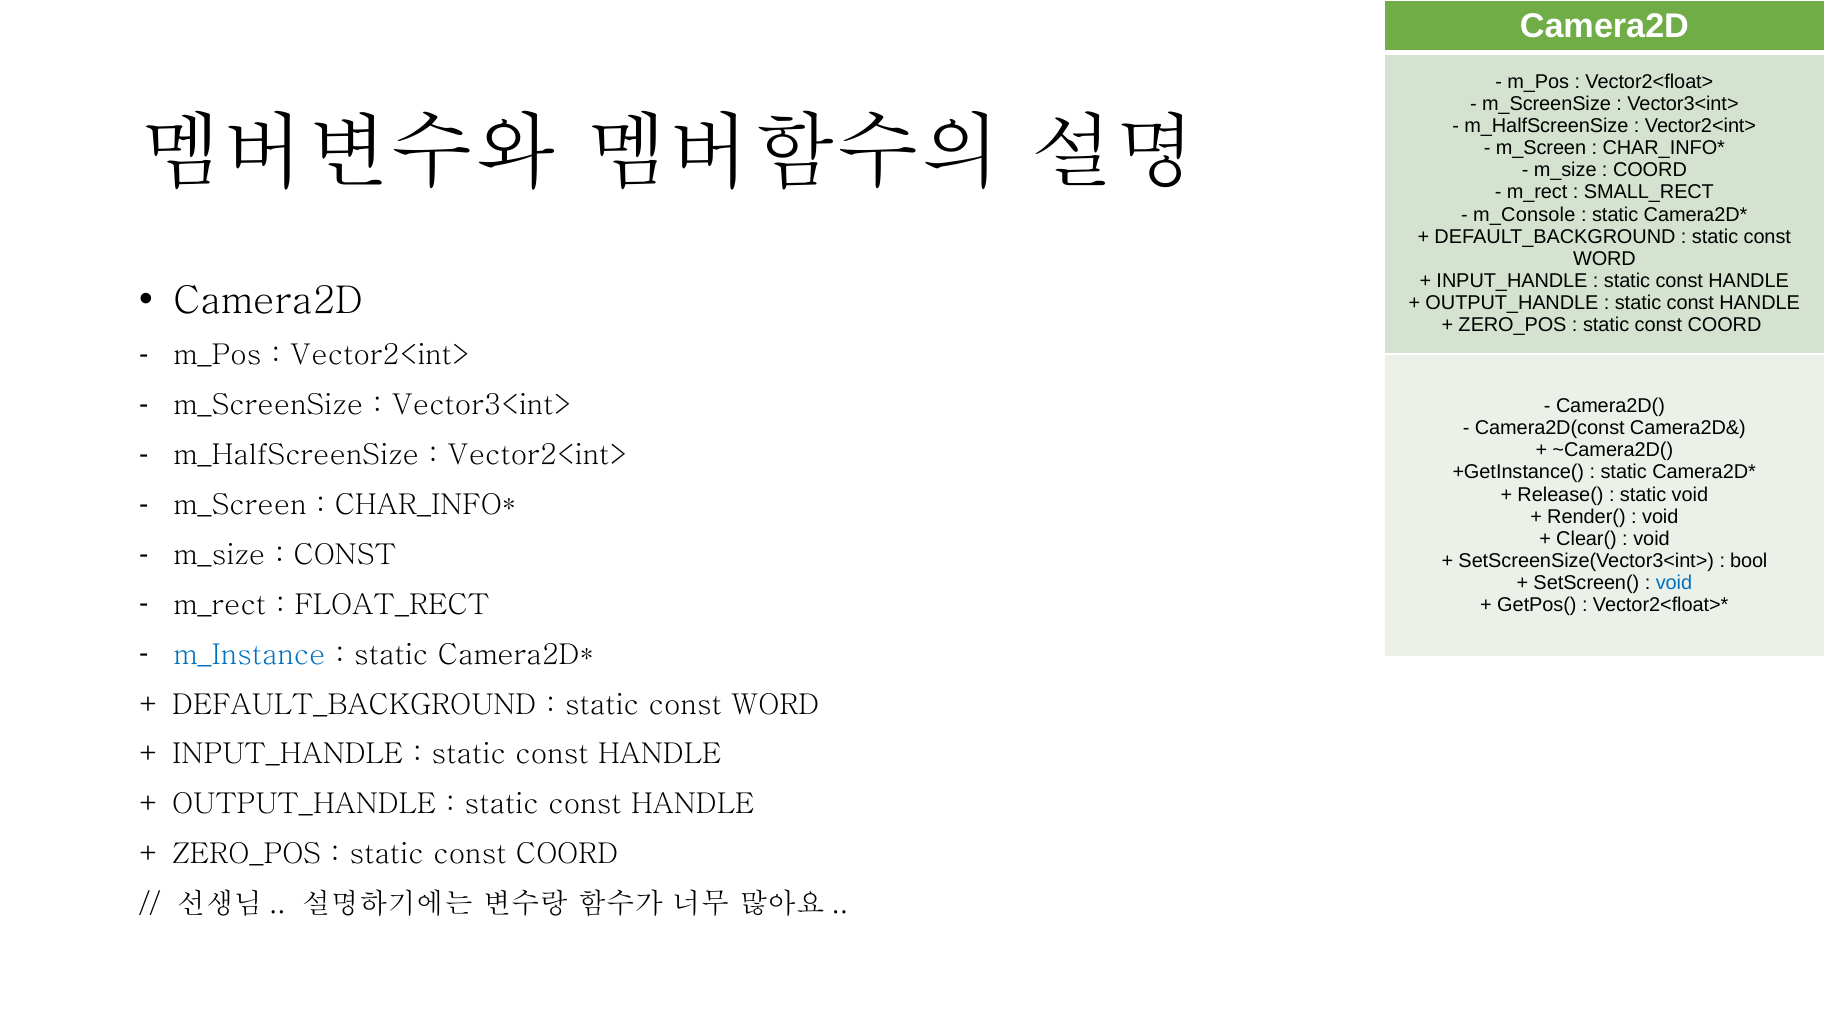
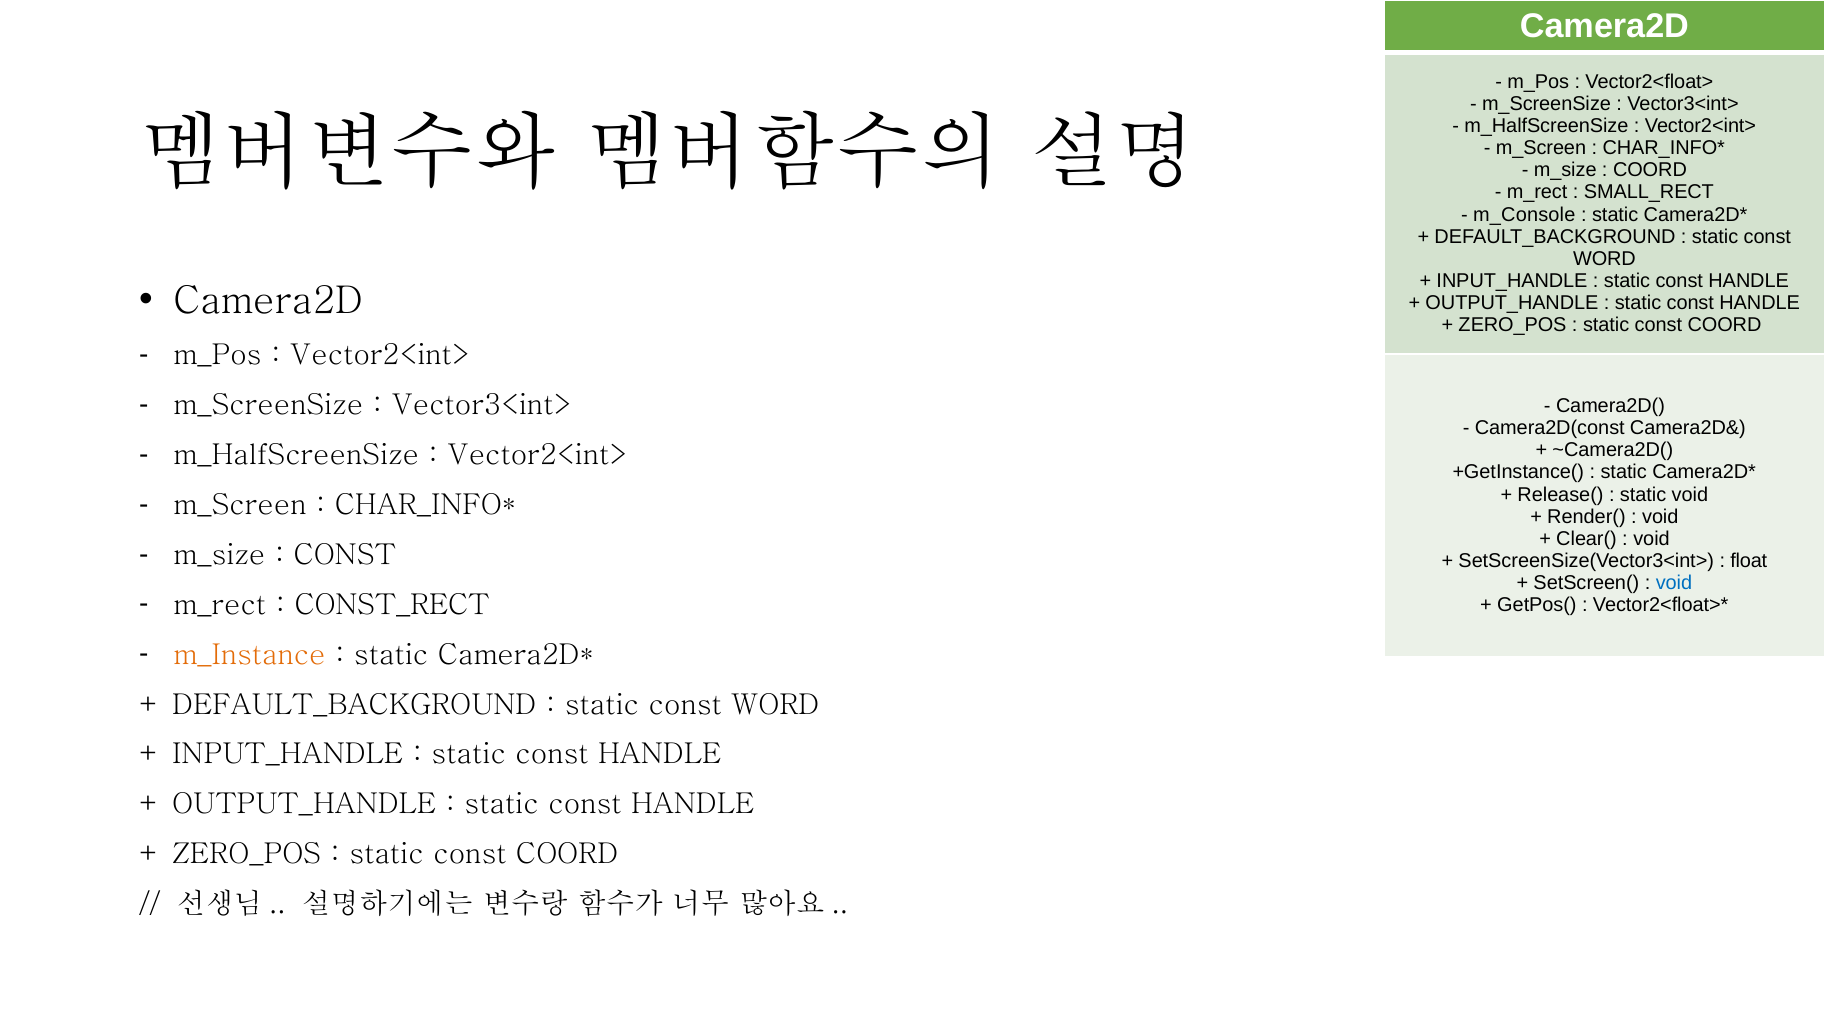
bool: bool -> float
FLOAT_RECT: FLOAT_RECT -> CONST_RECT
m_Instance colour: blue -> orange
